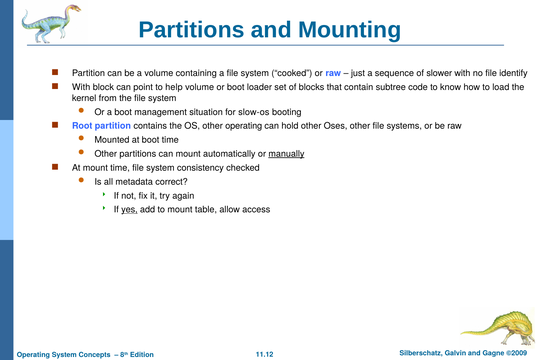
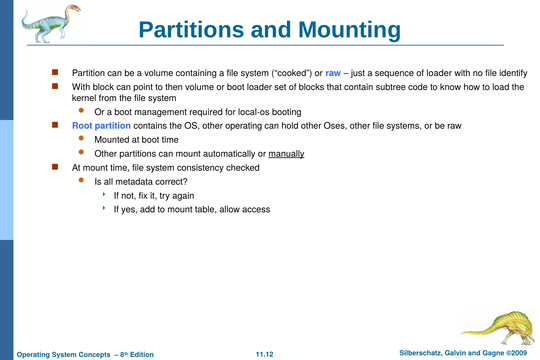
of slower: slower -> loader
help: help -> then
situation: situation -> required
slow-os: slow-os -> local-os
yes underline: present -> none
